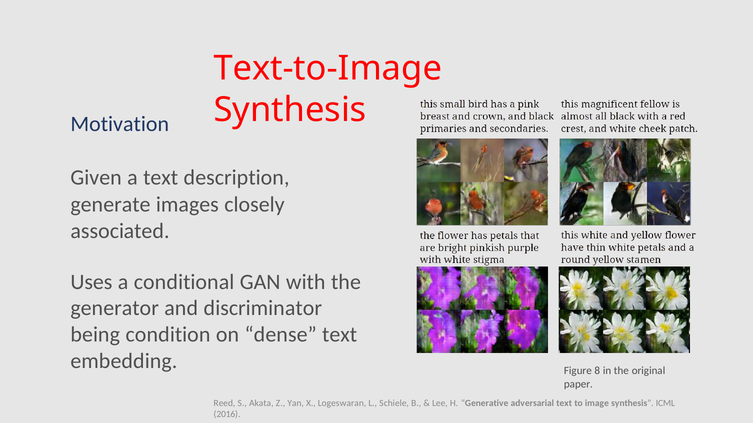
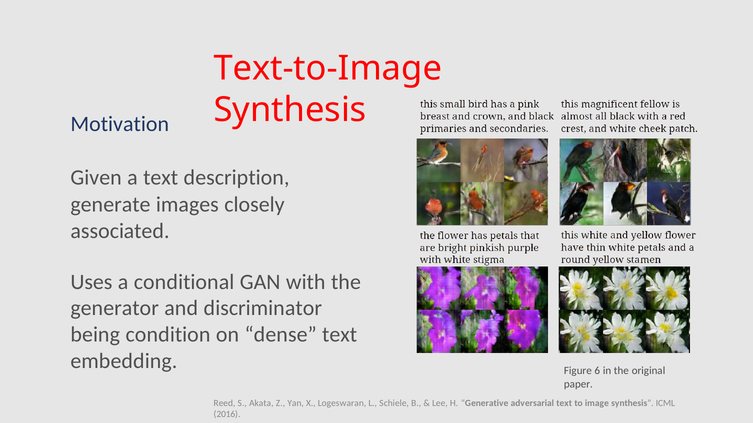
8: 8 -> 6
